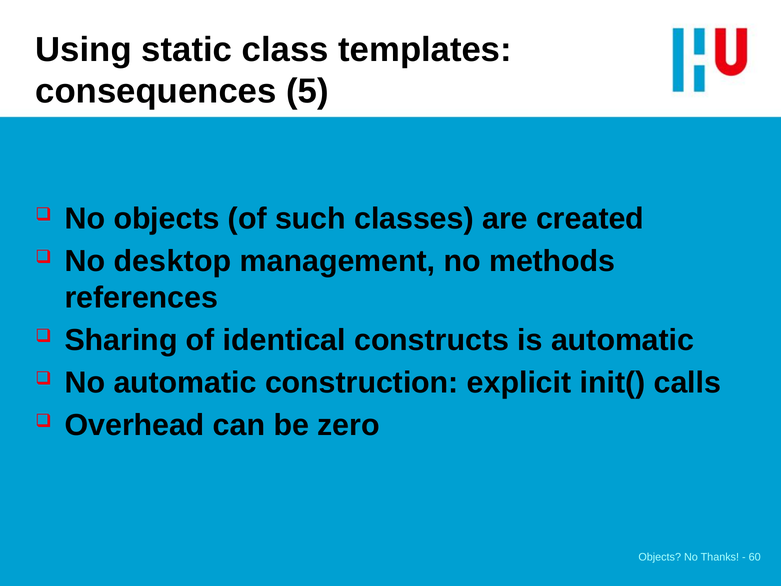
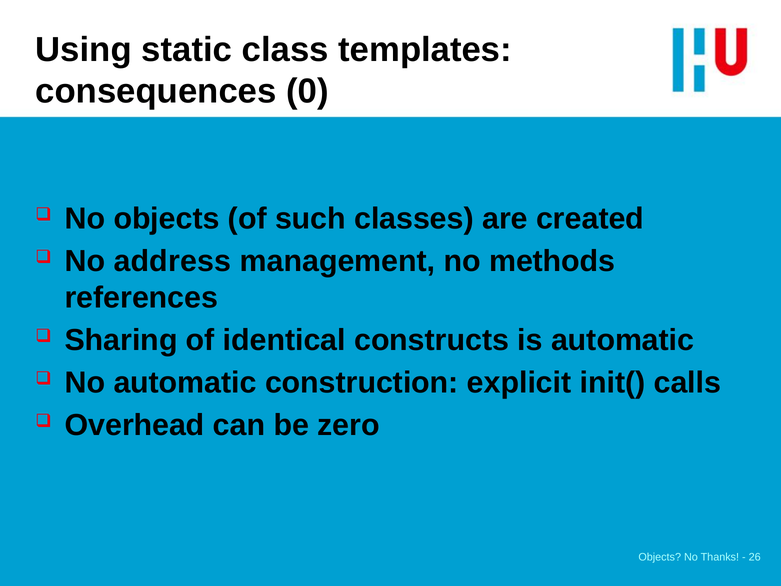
5: 5 -> 0
desktop: desktop -> address
60: 60 -> 26
